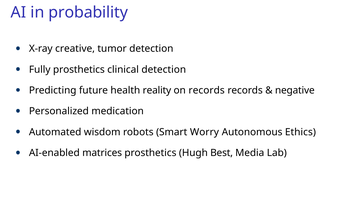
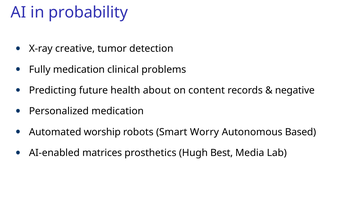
Fully prosthetics: prosthetics -> medication
clinical detection: detection -> problems
reality: reality -> about
on records: records -> content
wisdom: wisdom -> worship
Ethics: Ethics -> Based
